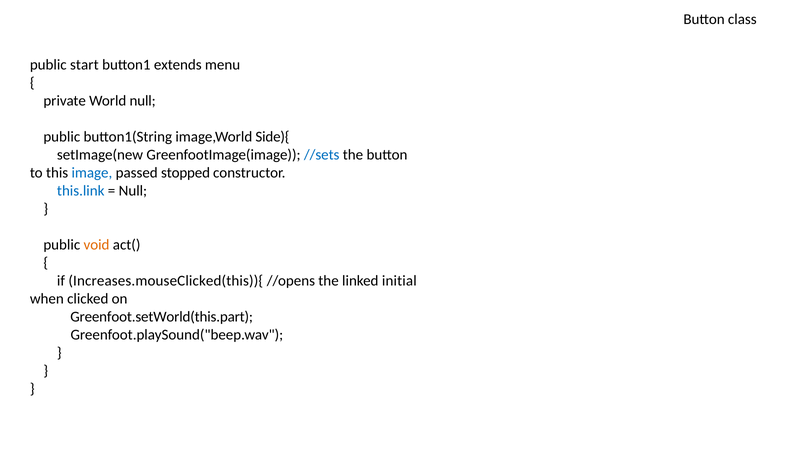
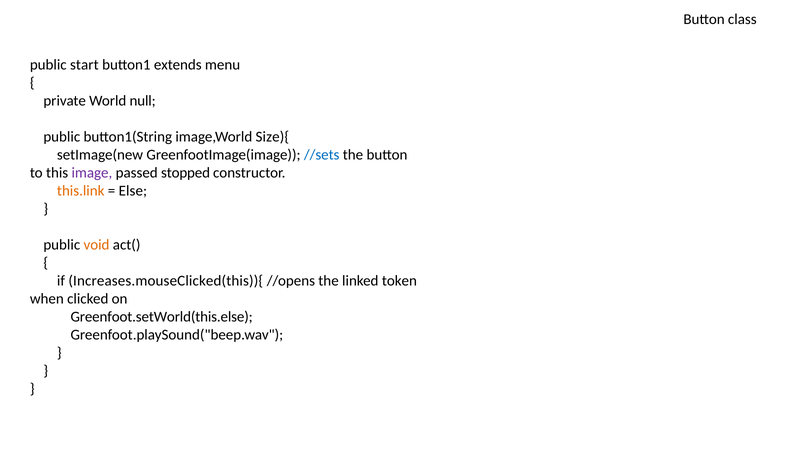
Side){: Side){ -> Size){
image colour: blue -> purple
this.link colour: blue -> orange
Null at (133, 191): Null -> Else
initial: initial -> token
Greenfoot.setWorld(this.part: Greenfoot.setWorld(this.part -> Greenfoot.setWorld(this.else
